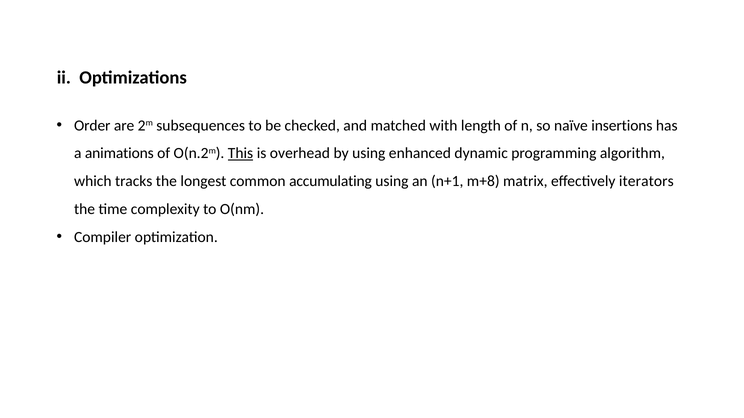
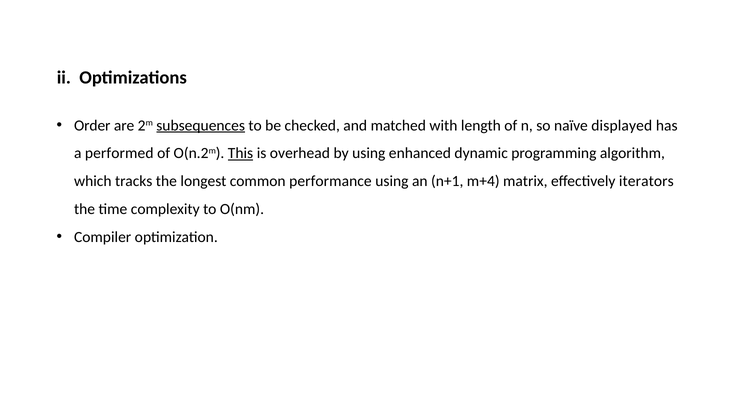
subsequences underline: none -> present
insertions: insertions -> displayed
animations: animations -> performed
accumulating: accumulating -> performance
m+8: m+8 -> m+4
